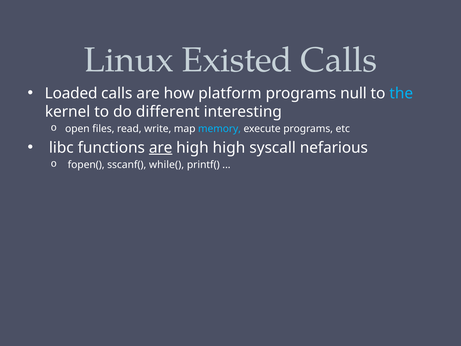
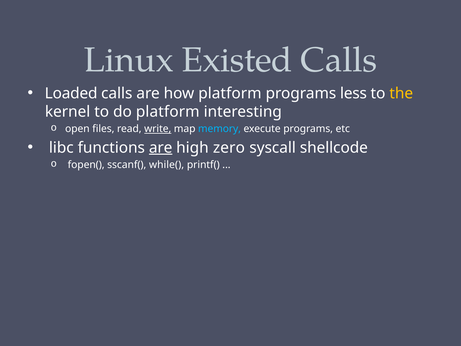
null: null -> less
the colour: light blue -> yellow
do different: different -> platform
write underline: none -> present
high high: high -> zero
nefarious: nefarious -> shellcode
